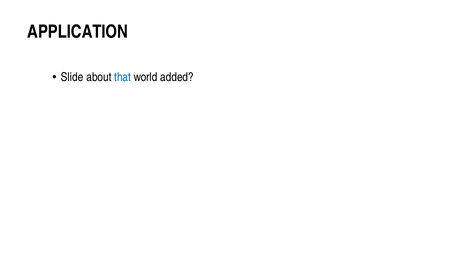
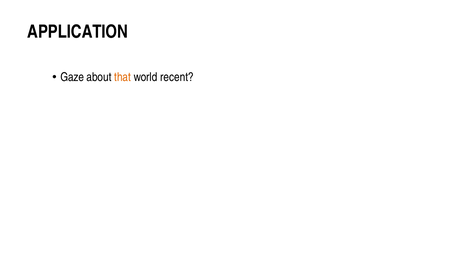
Slide: Slide -> Gaze
that colour: blue -> orange
added: added -> recent
